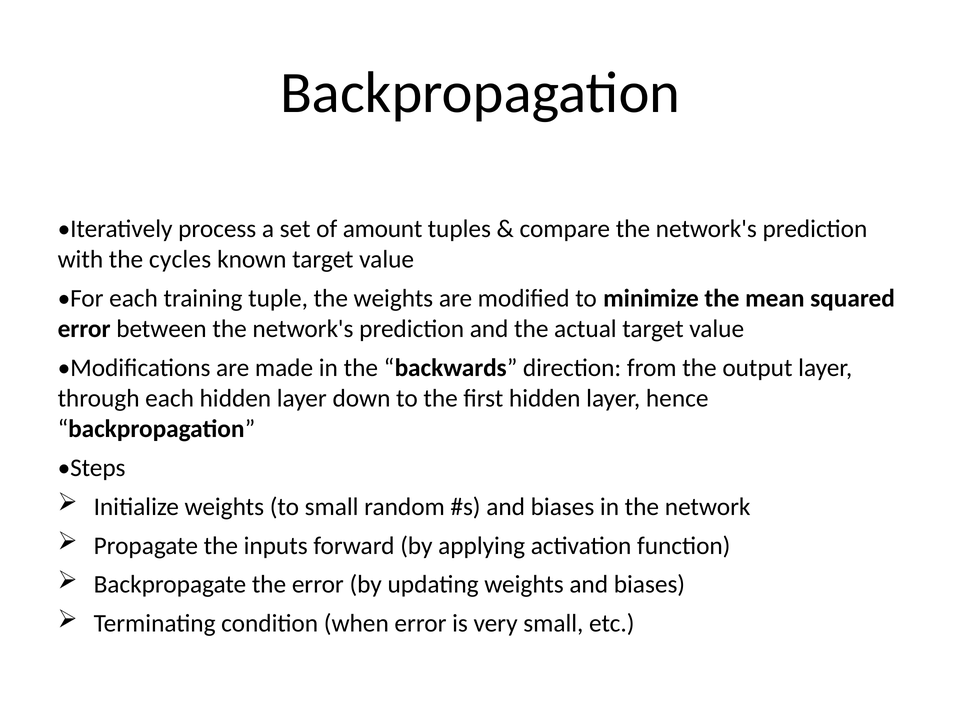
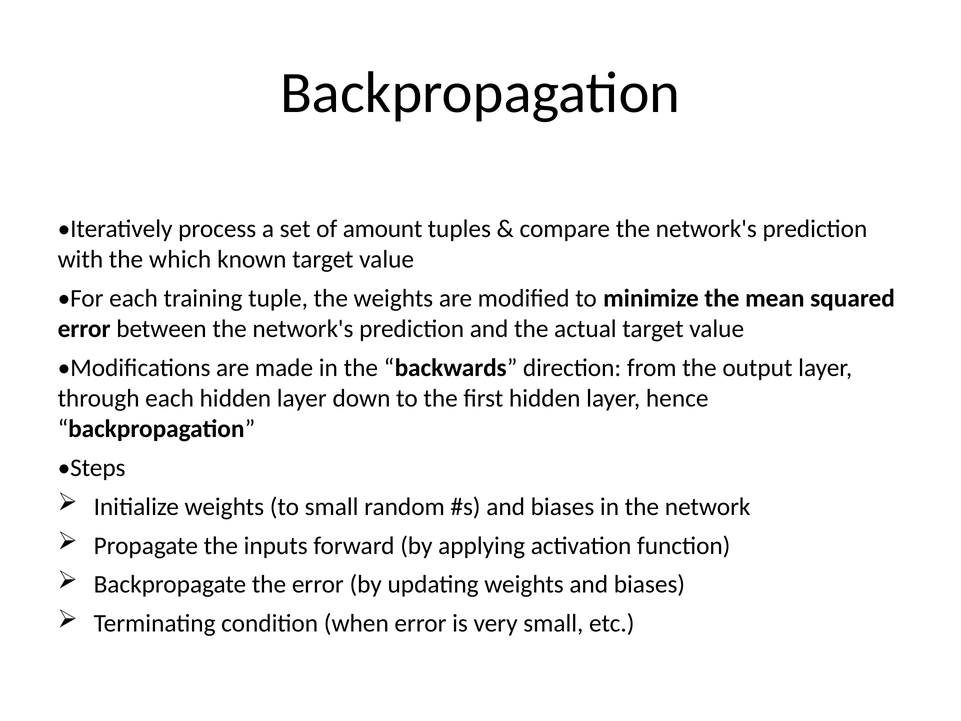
cycles: cycles -> which
